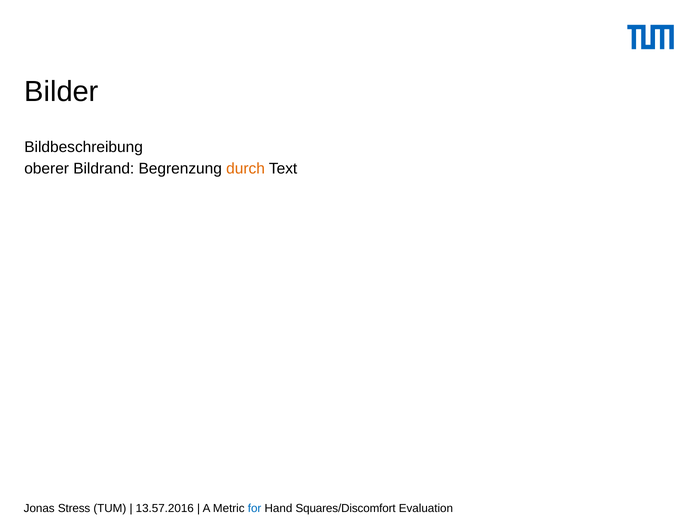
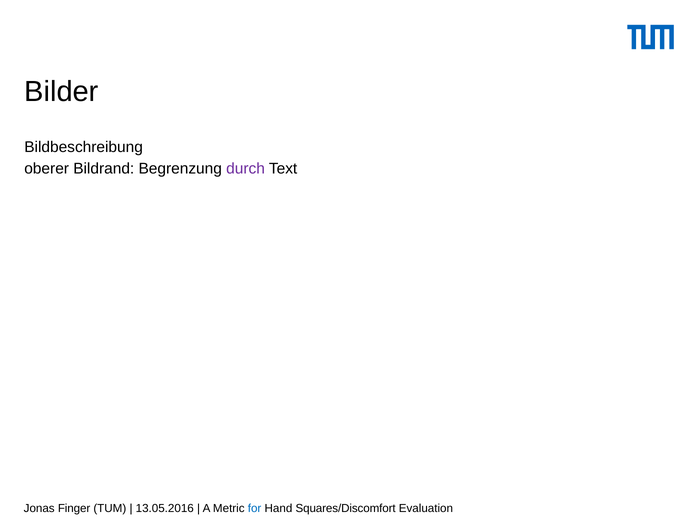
durch colour: orange -> purple
Stress: Stress -> Finger
13.57.2016: 13.57.2016 -> 13.05.2016
